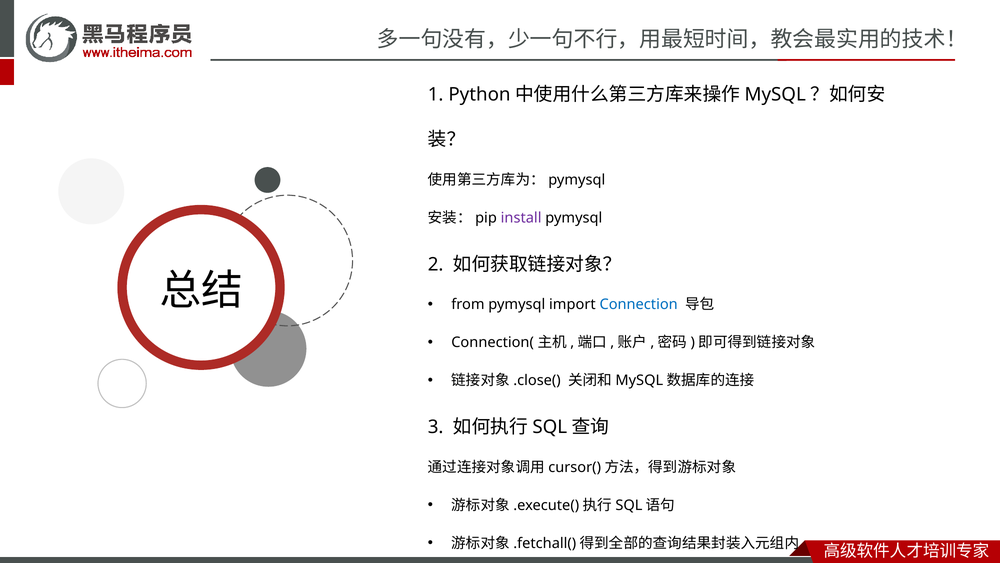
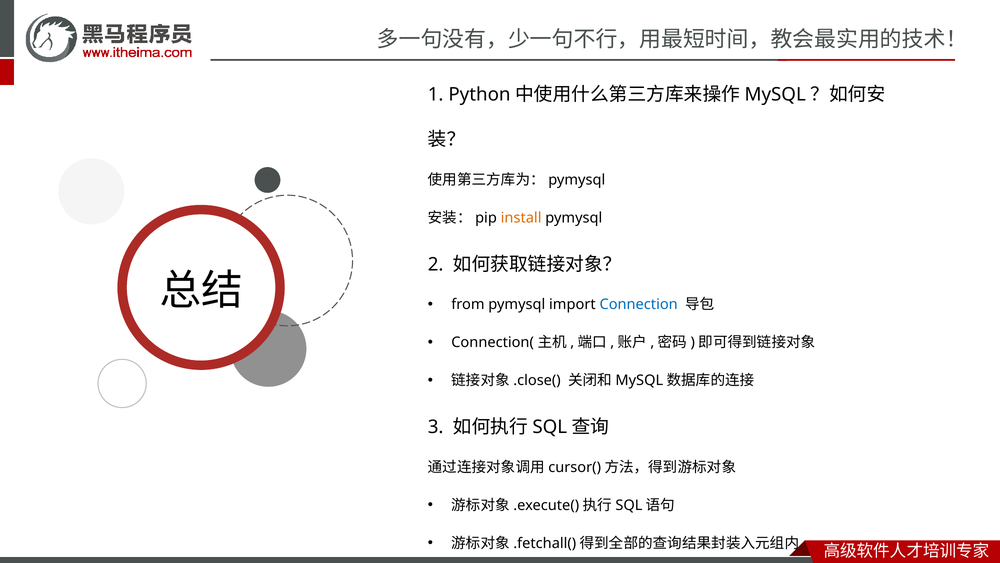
install colour: purple -> orange
